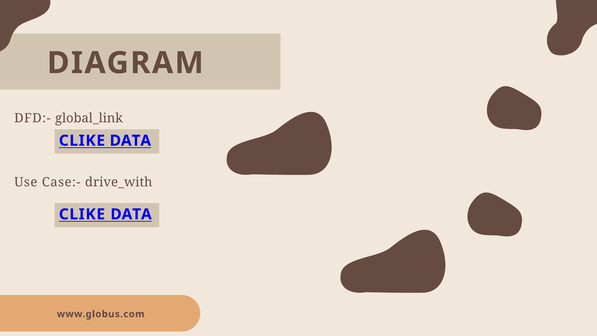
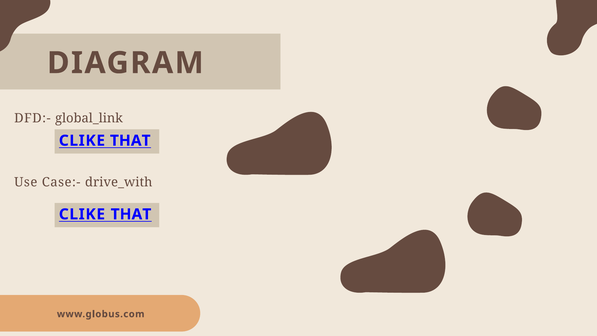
DATA at (130, 141): DATA -> THAT
DATA at (131, 214): DATA -> THAT
